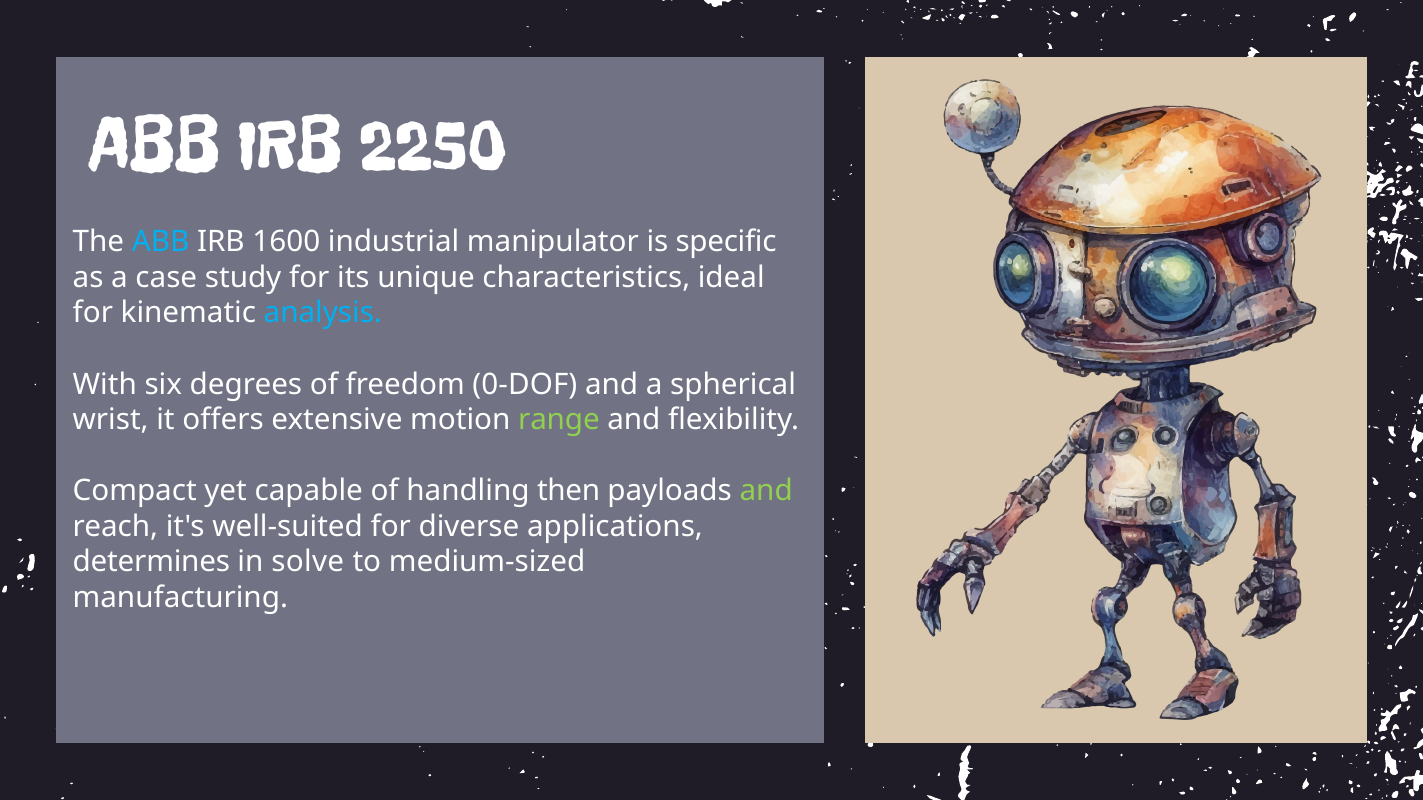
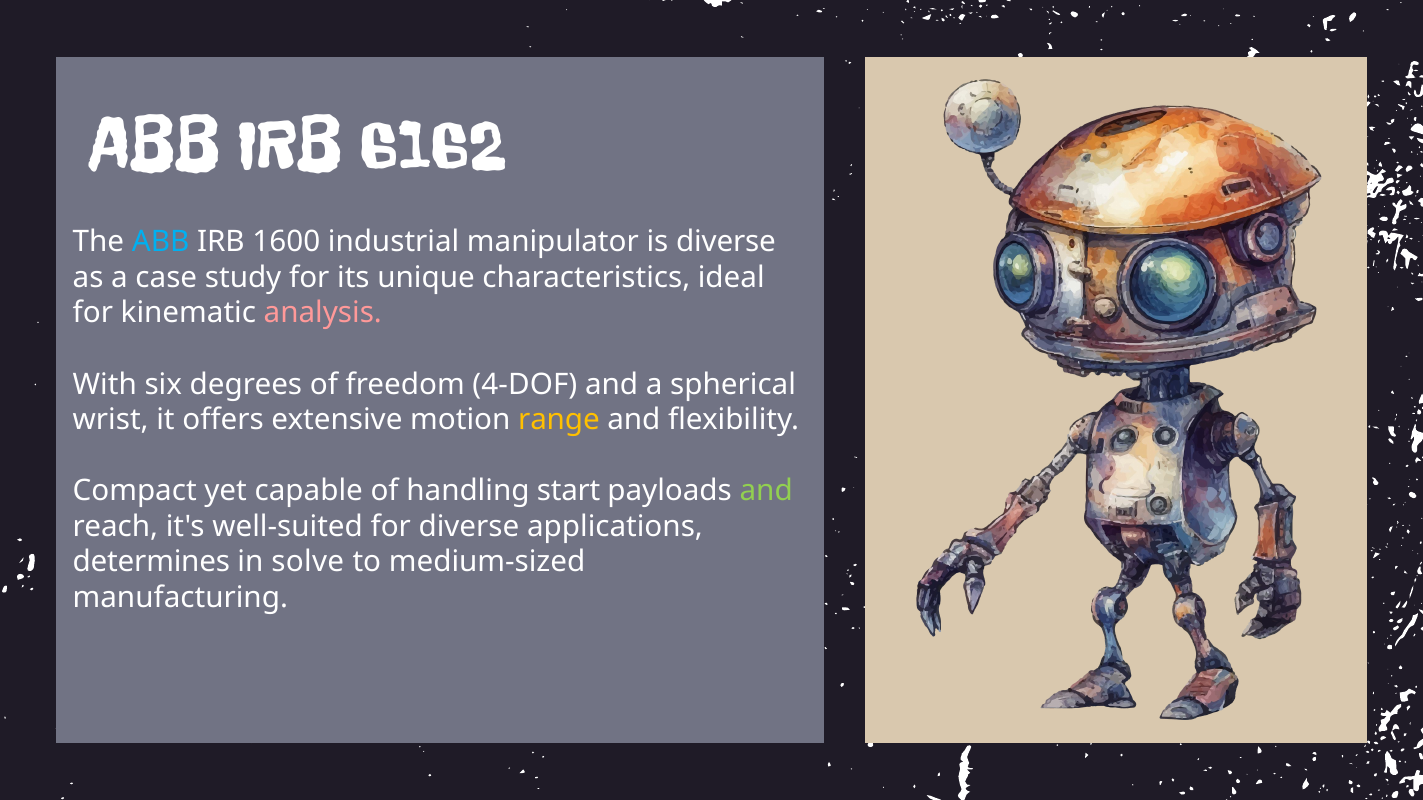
2250: 2250 -> 6162
is specific: specific -> diverse
analysis colour: light blue -> pink
0-DOF: 0-DOF -> 4-DOF
range colour: light green -> yellow
then: then -> start
